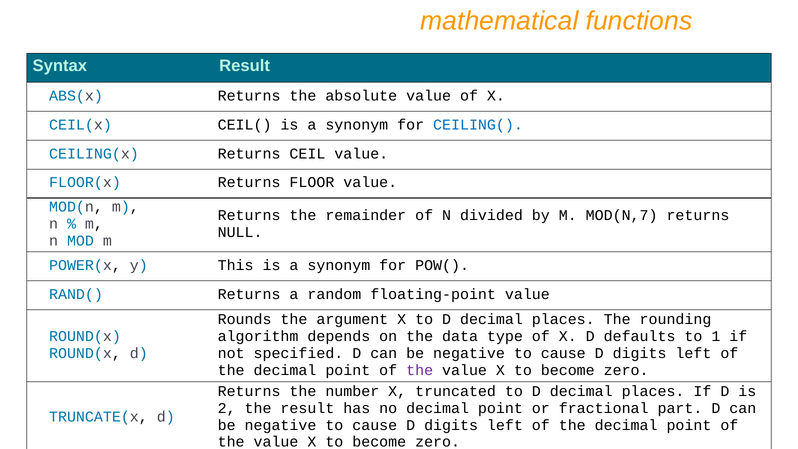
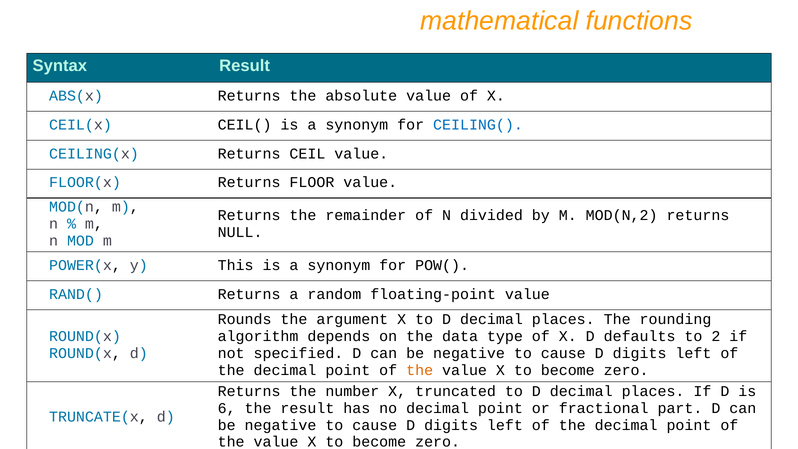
MOD(N,7: MOD(N,7 -> MOD(N,2
1: 1 -> 2
the at (420, 370) colour: purple -> orange
2: 2 -> 6
